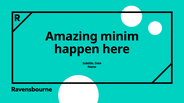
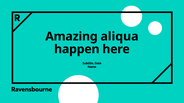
minim: minim -> aliqua
